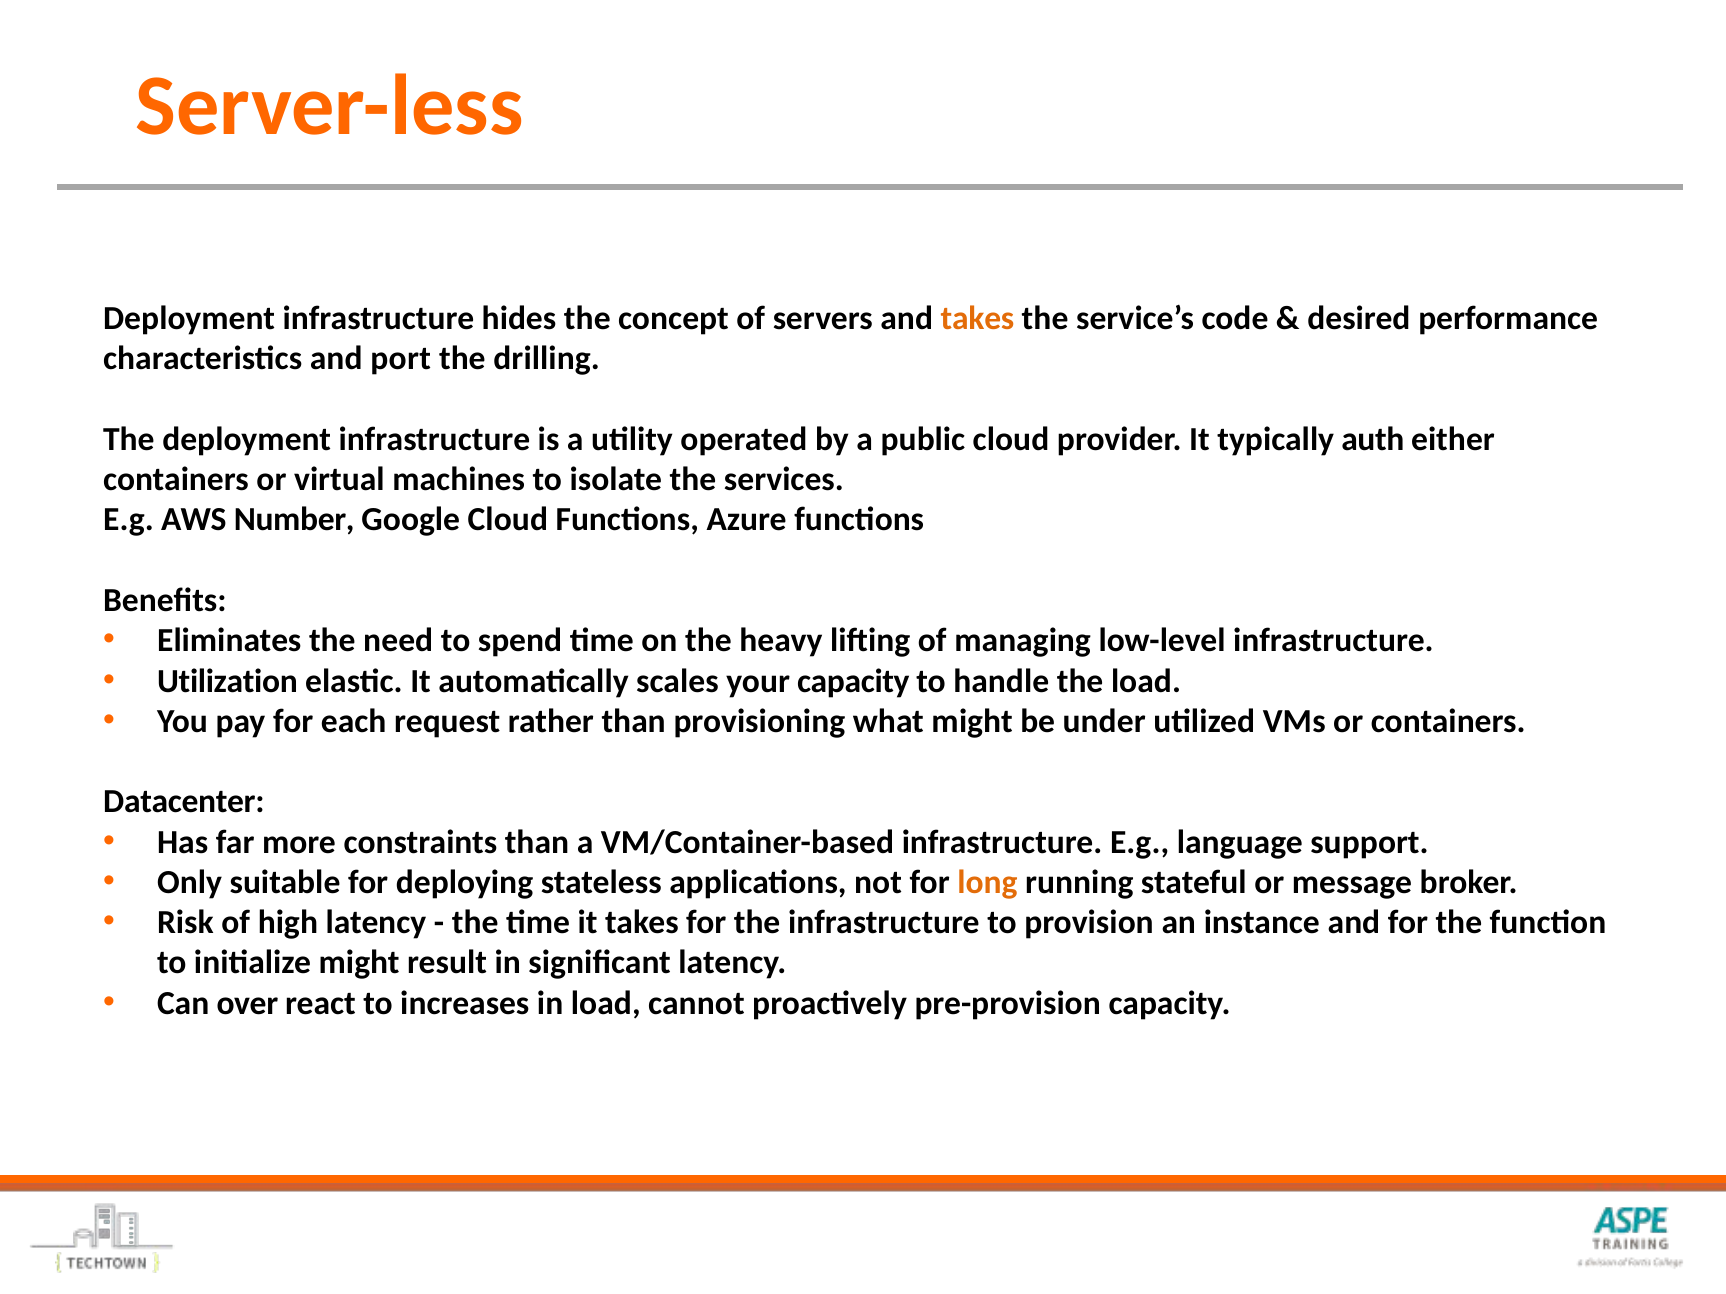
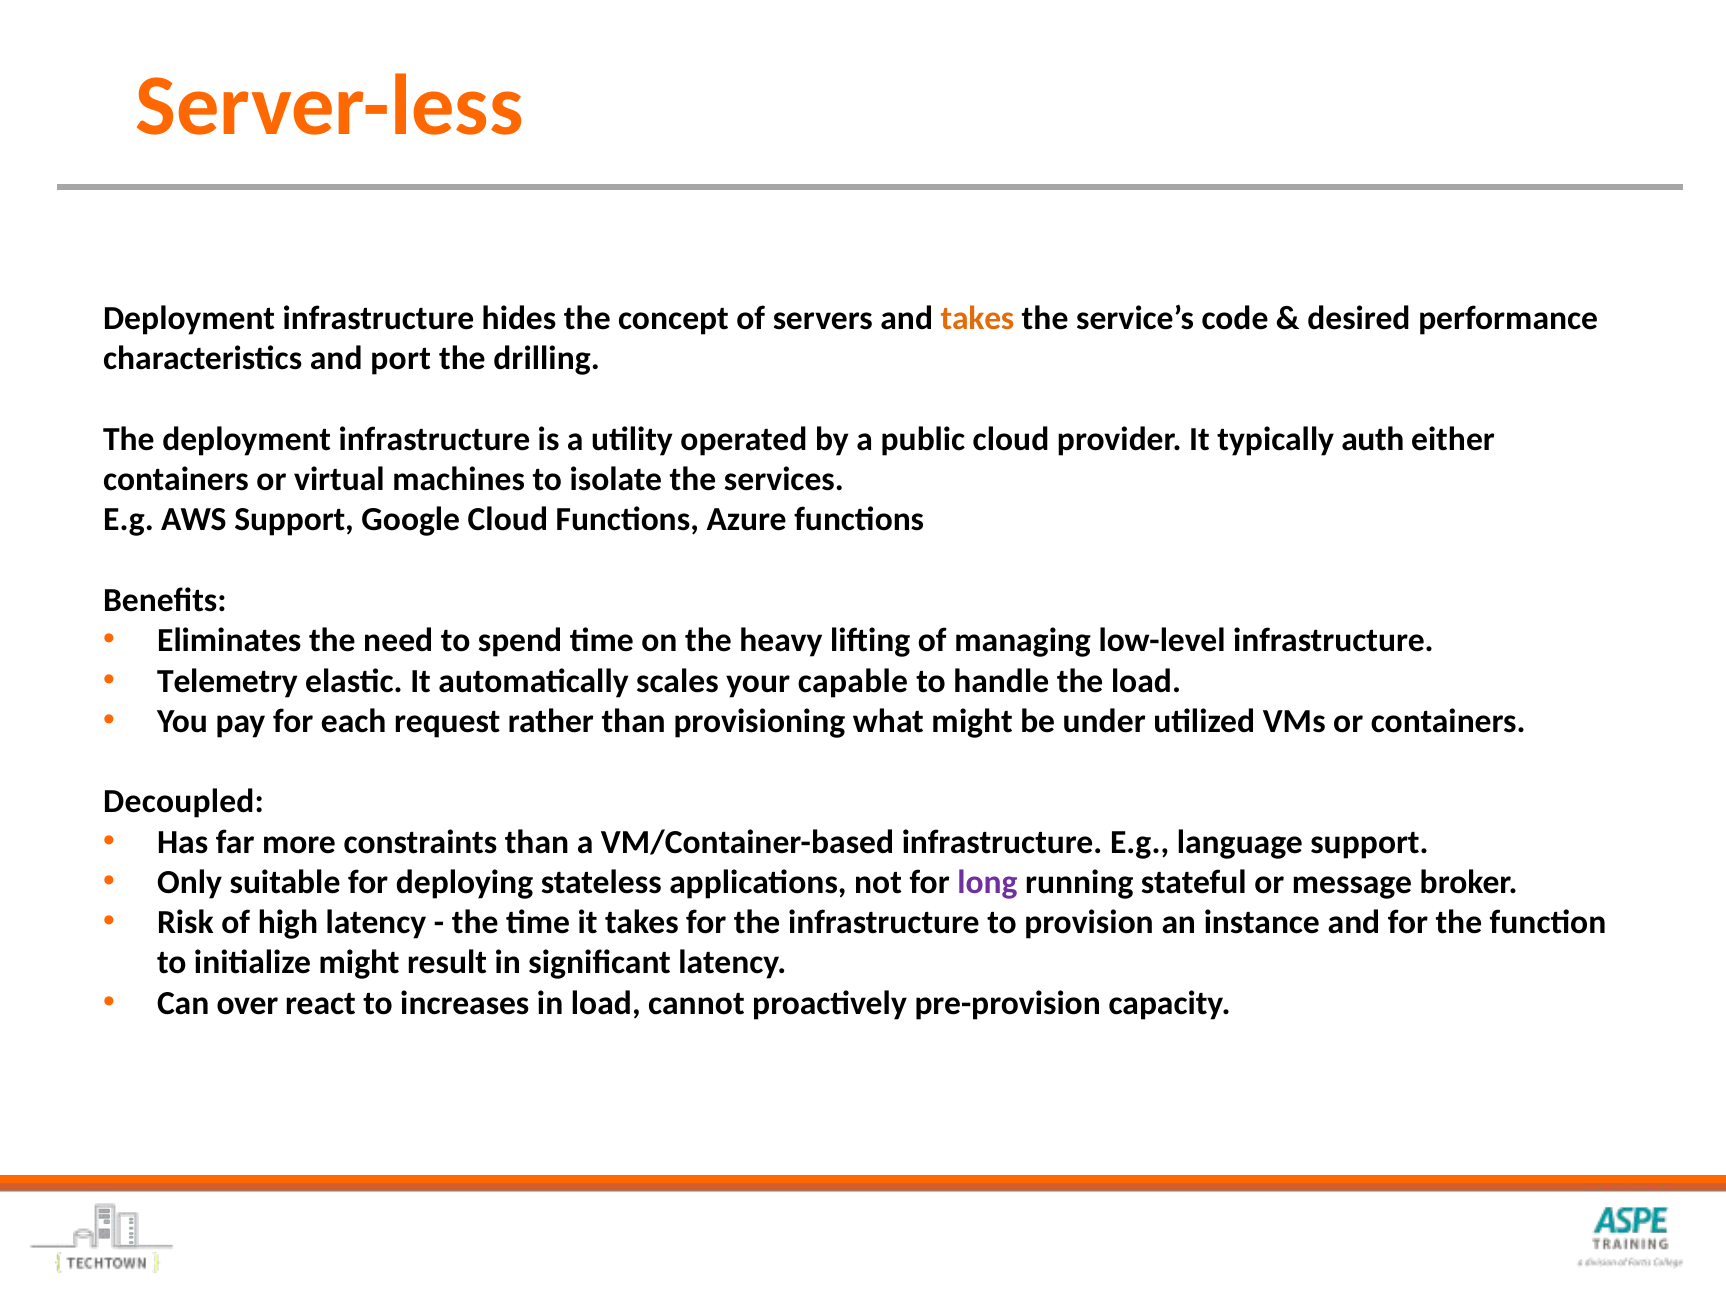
AWS Number: Number -> Support
Utilization: Utilization -> Telemetry
your capacity: capacity -> capable
Datacenter: Datacenter -> Decoupled
long colour: orange -> purple
